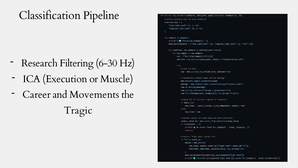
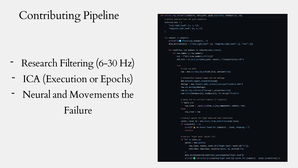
Classification: Classification -> Contributing
Muscle: Muscle -> Epochs
Career: Career -> Neural
Tragic: Tragic -> Failure
